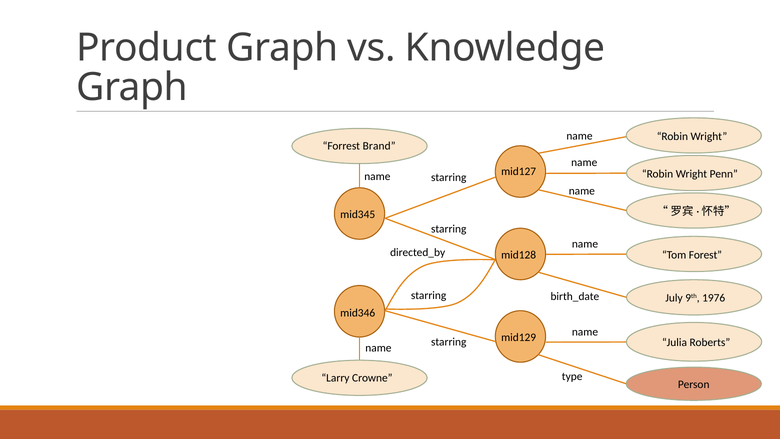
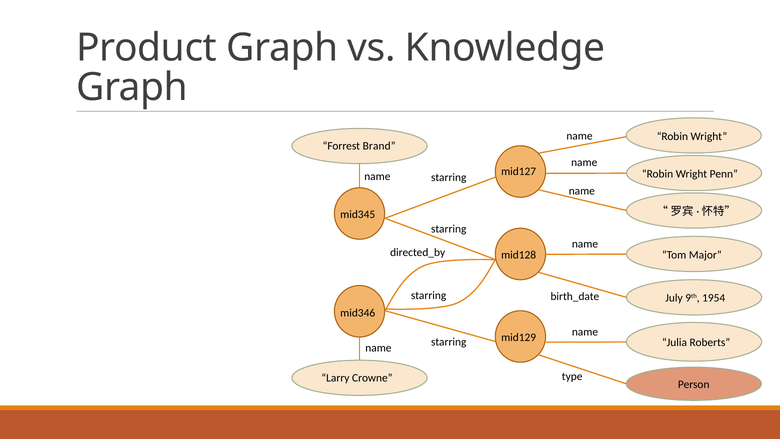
Forest: Forest -> Major
1976: 1976 -> 1954
